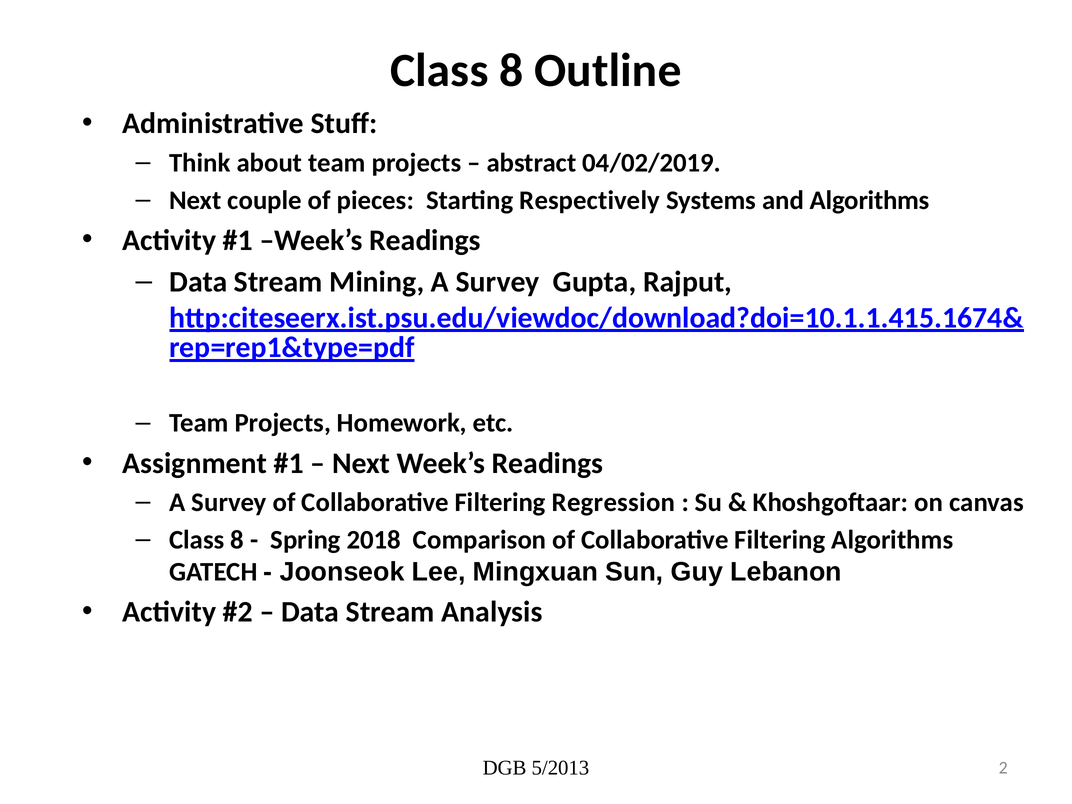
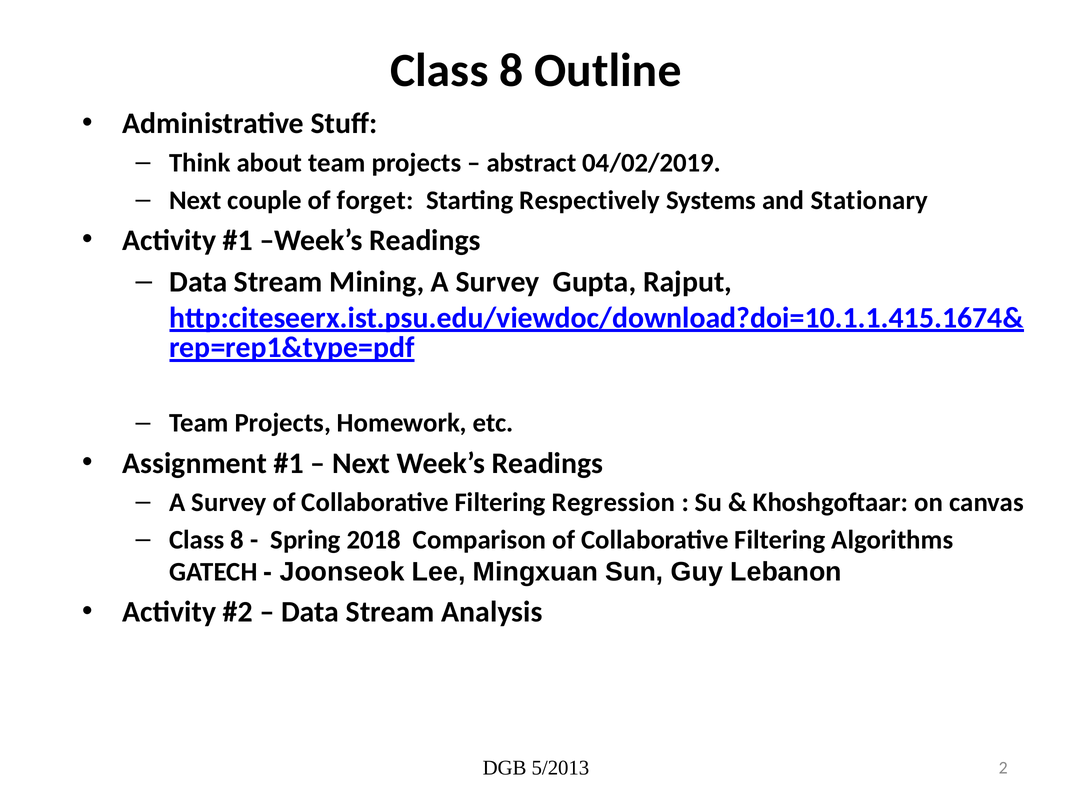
pieces: pieces -> forget
and Algorithms: Algorithms -> Stationary
